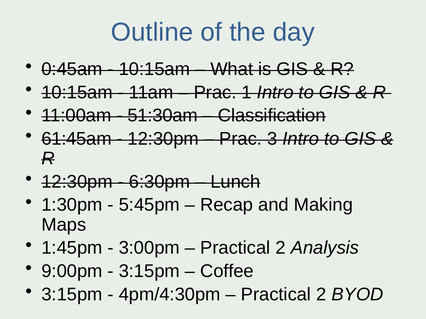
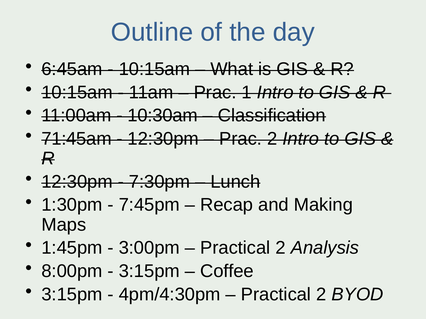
0:45am: 0:45am -> 6:45am
51:30am: 51:30am -> 10:30am
61:45am: 61:45am -> 71:45am
Prac 3: 3 -> 2
6:30pm: 6:30pm -> 7:30pm
5:45pm: 5:45pm -> 7:45pm
9:00pm: 9:00pm -> 8:00pm
